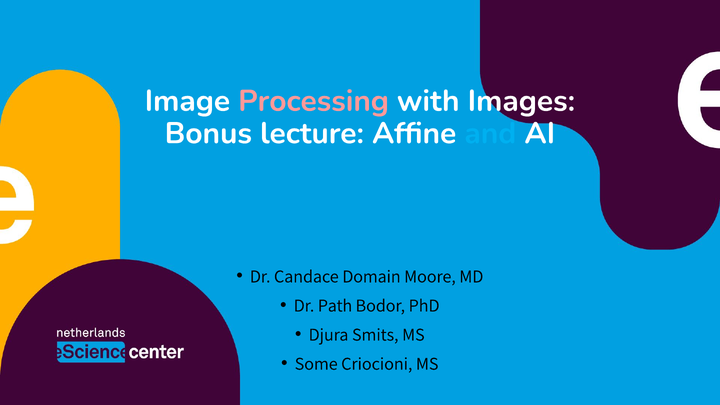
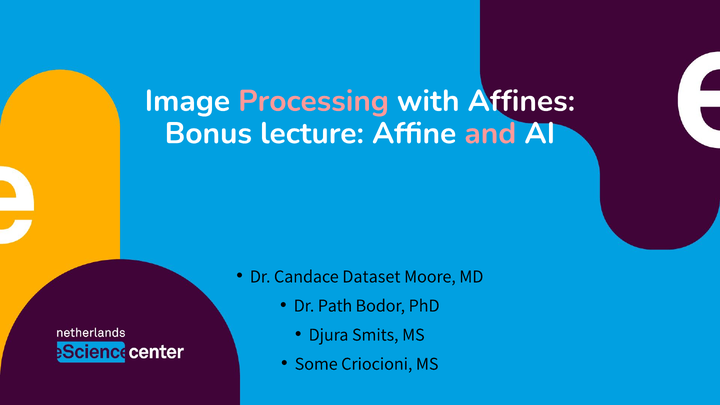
Images: Images -> Affines
and colour: light blue -> pink
Domain: Domain -> Dataset
